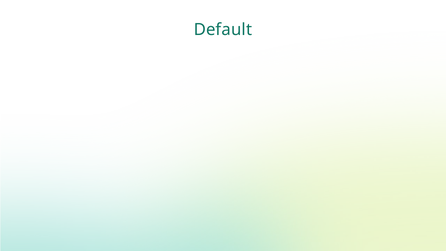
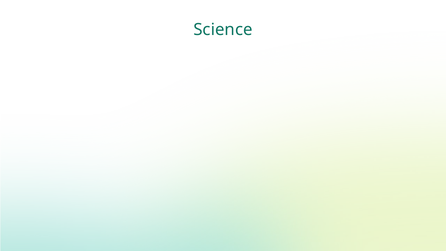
Default: Default -> Science
